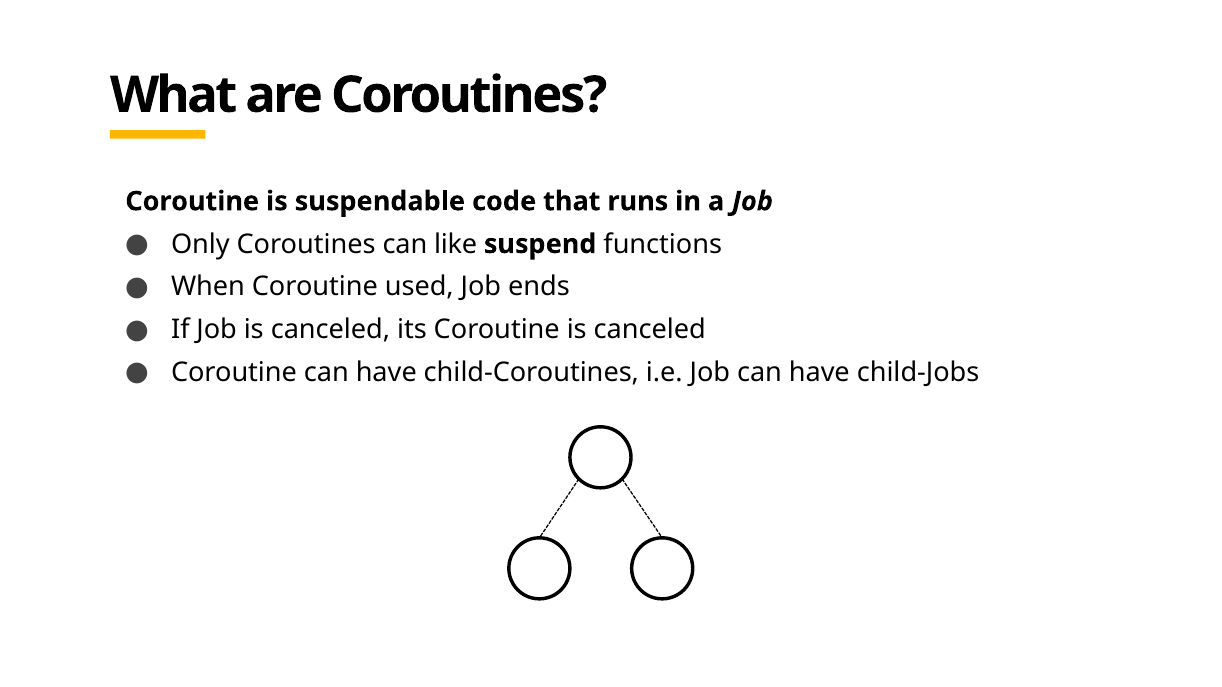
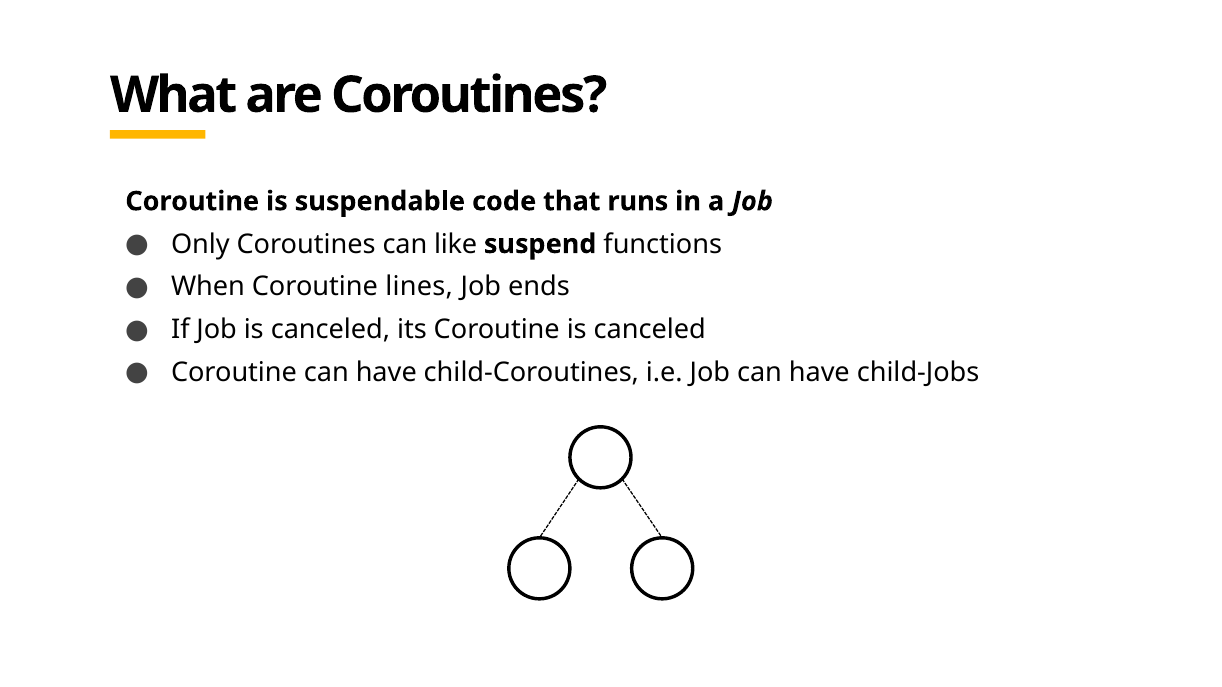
used: used -> lines
